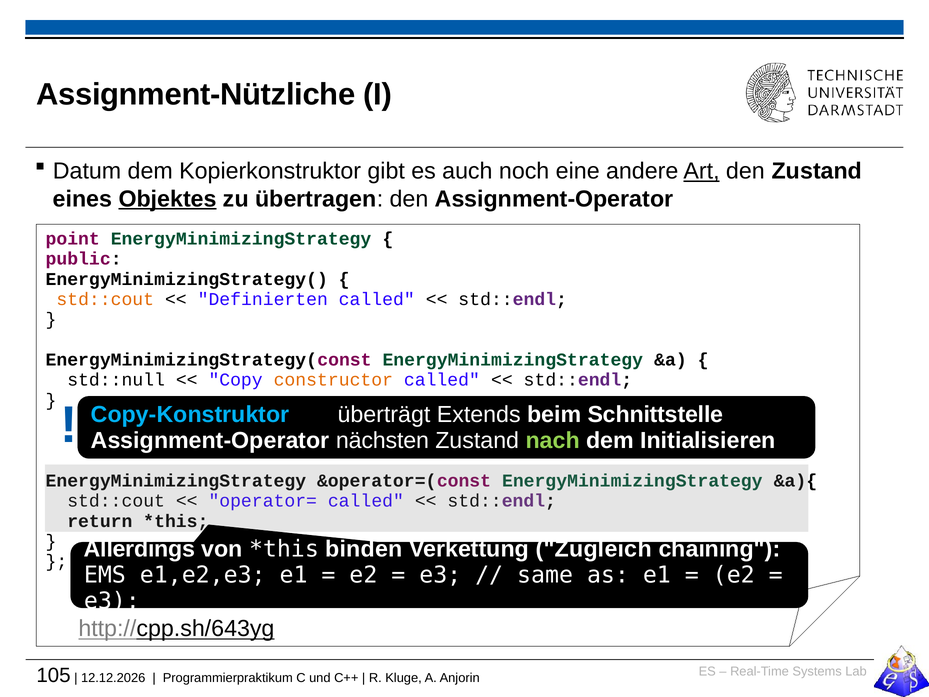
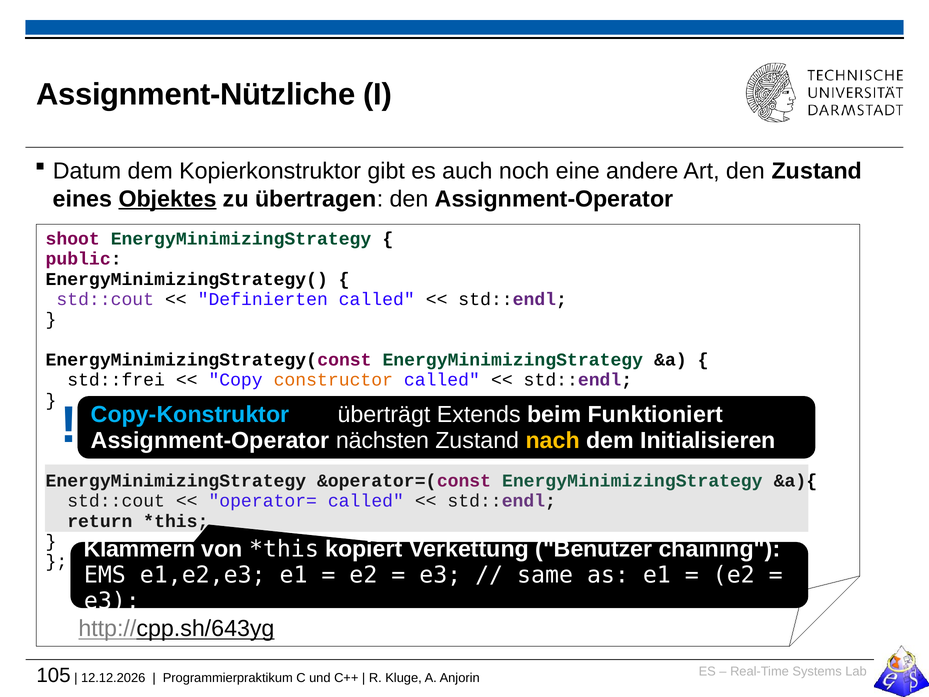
Art underline: present -> none
point: point -> shoot
std::cout at (105, 299) colour: orange -> purple
std::null: std::null -> std::frei
Schnittstelle: Schnittstelle -> Funktioniert
nach colour: light green -> yellow
Allerdings: Allerdings -> Klammern
binden: binden -> kopiert
Zugleich: Zugleich -> Benutzer
